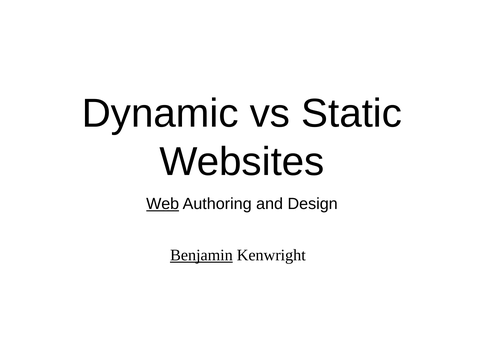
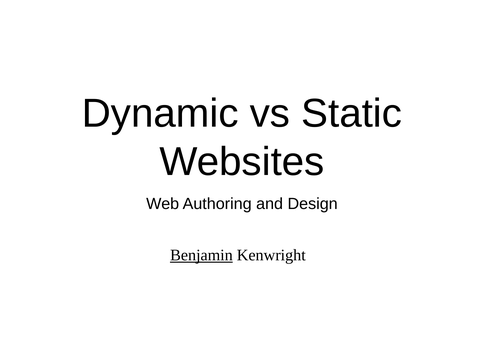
Web underline: present -> none
